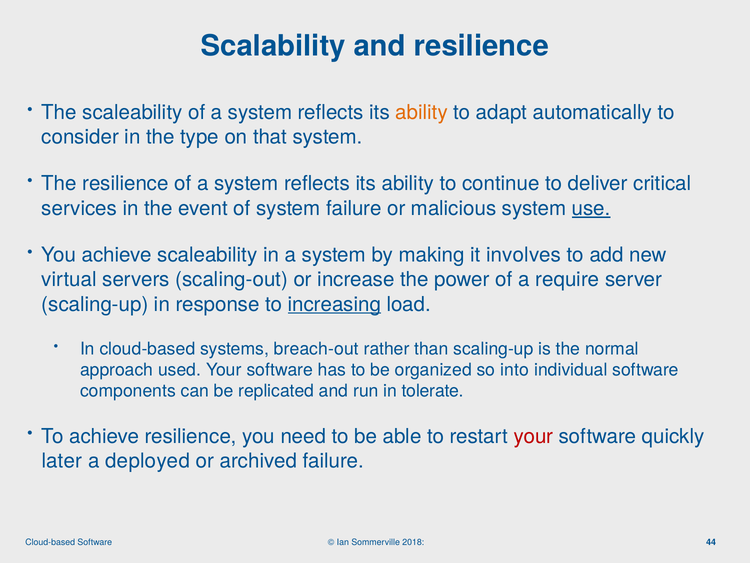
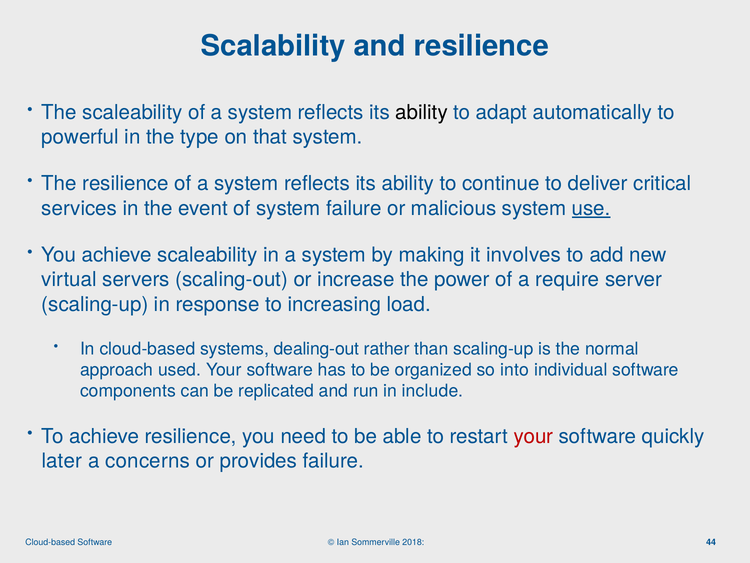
ability at (422, 112) colour: orange -> black
consider: consider -> powerful
increasing underline: present -> none
breach-out: breach-out -> dealing-out
tolerate: tolerate -> include
deployed: deployed -> concerns
archived: archived -> provides
